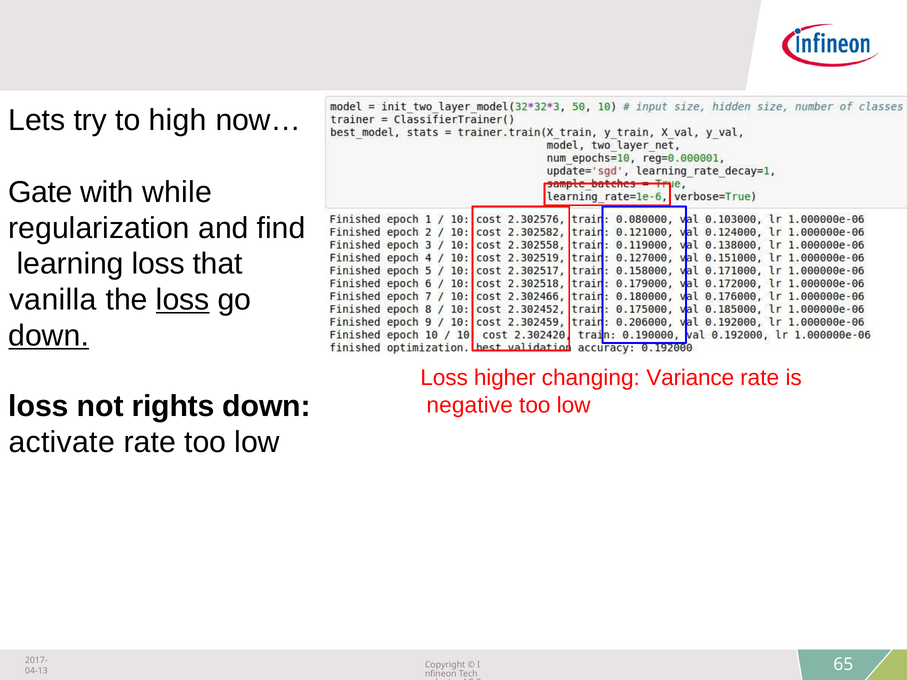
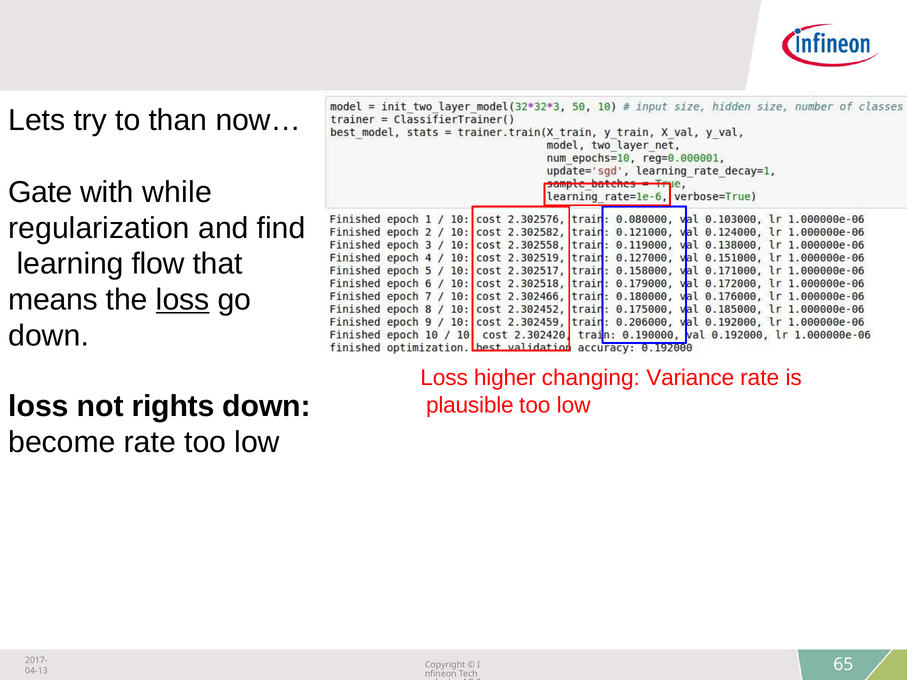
high: high -> than
learning loss: loss -> flow
vanilla: vanilla -> means
down at (49, 336) underline: present -> none
negative: negative -> plausible
activate: activate -> become
